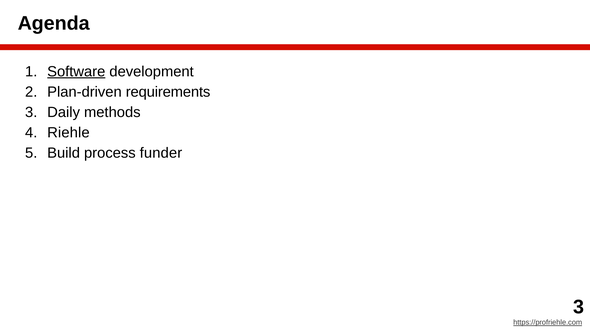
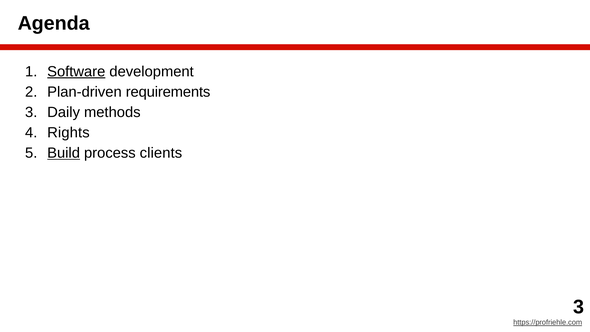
Riehle: Riehle -> Rights
Build underline: none -> present
funder: funder -> clients
